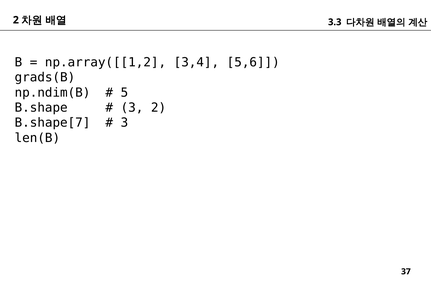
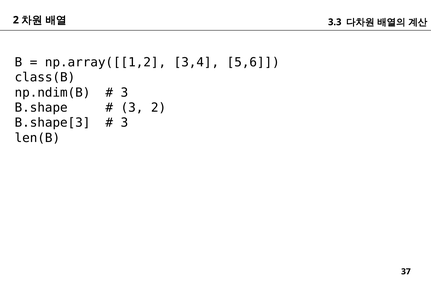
grads(B: grads(B -> class(B
5 at (124, 93): 5 -> 3
B.shape[7: B.shape[7 -> B.shape[3
